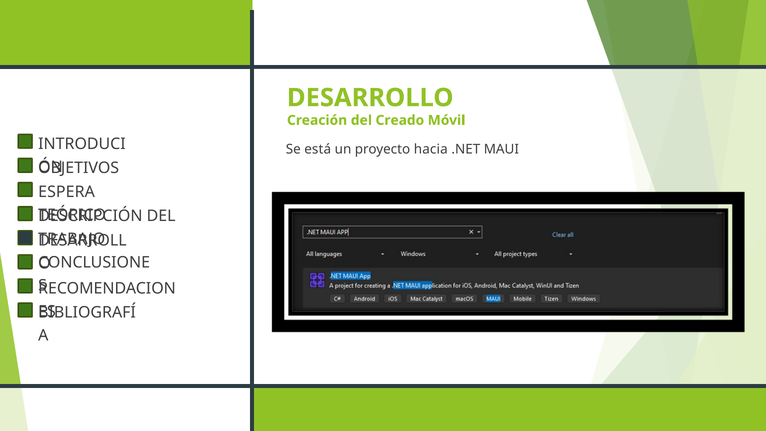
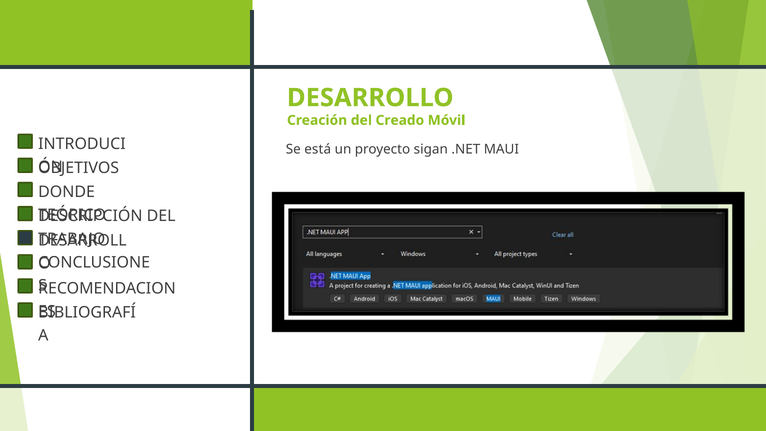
hacia: hacia -> sigan
ESPERA: ESPERA -> DONDE
